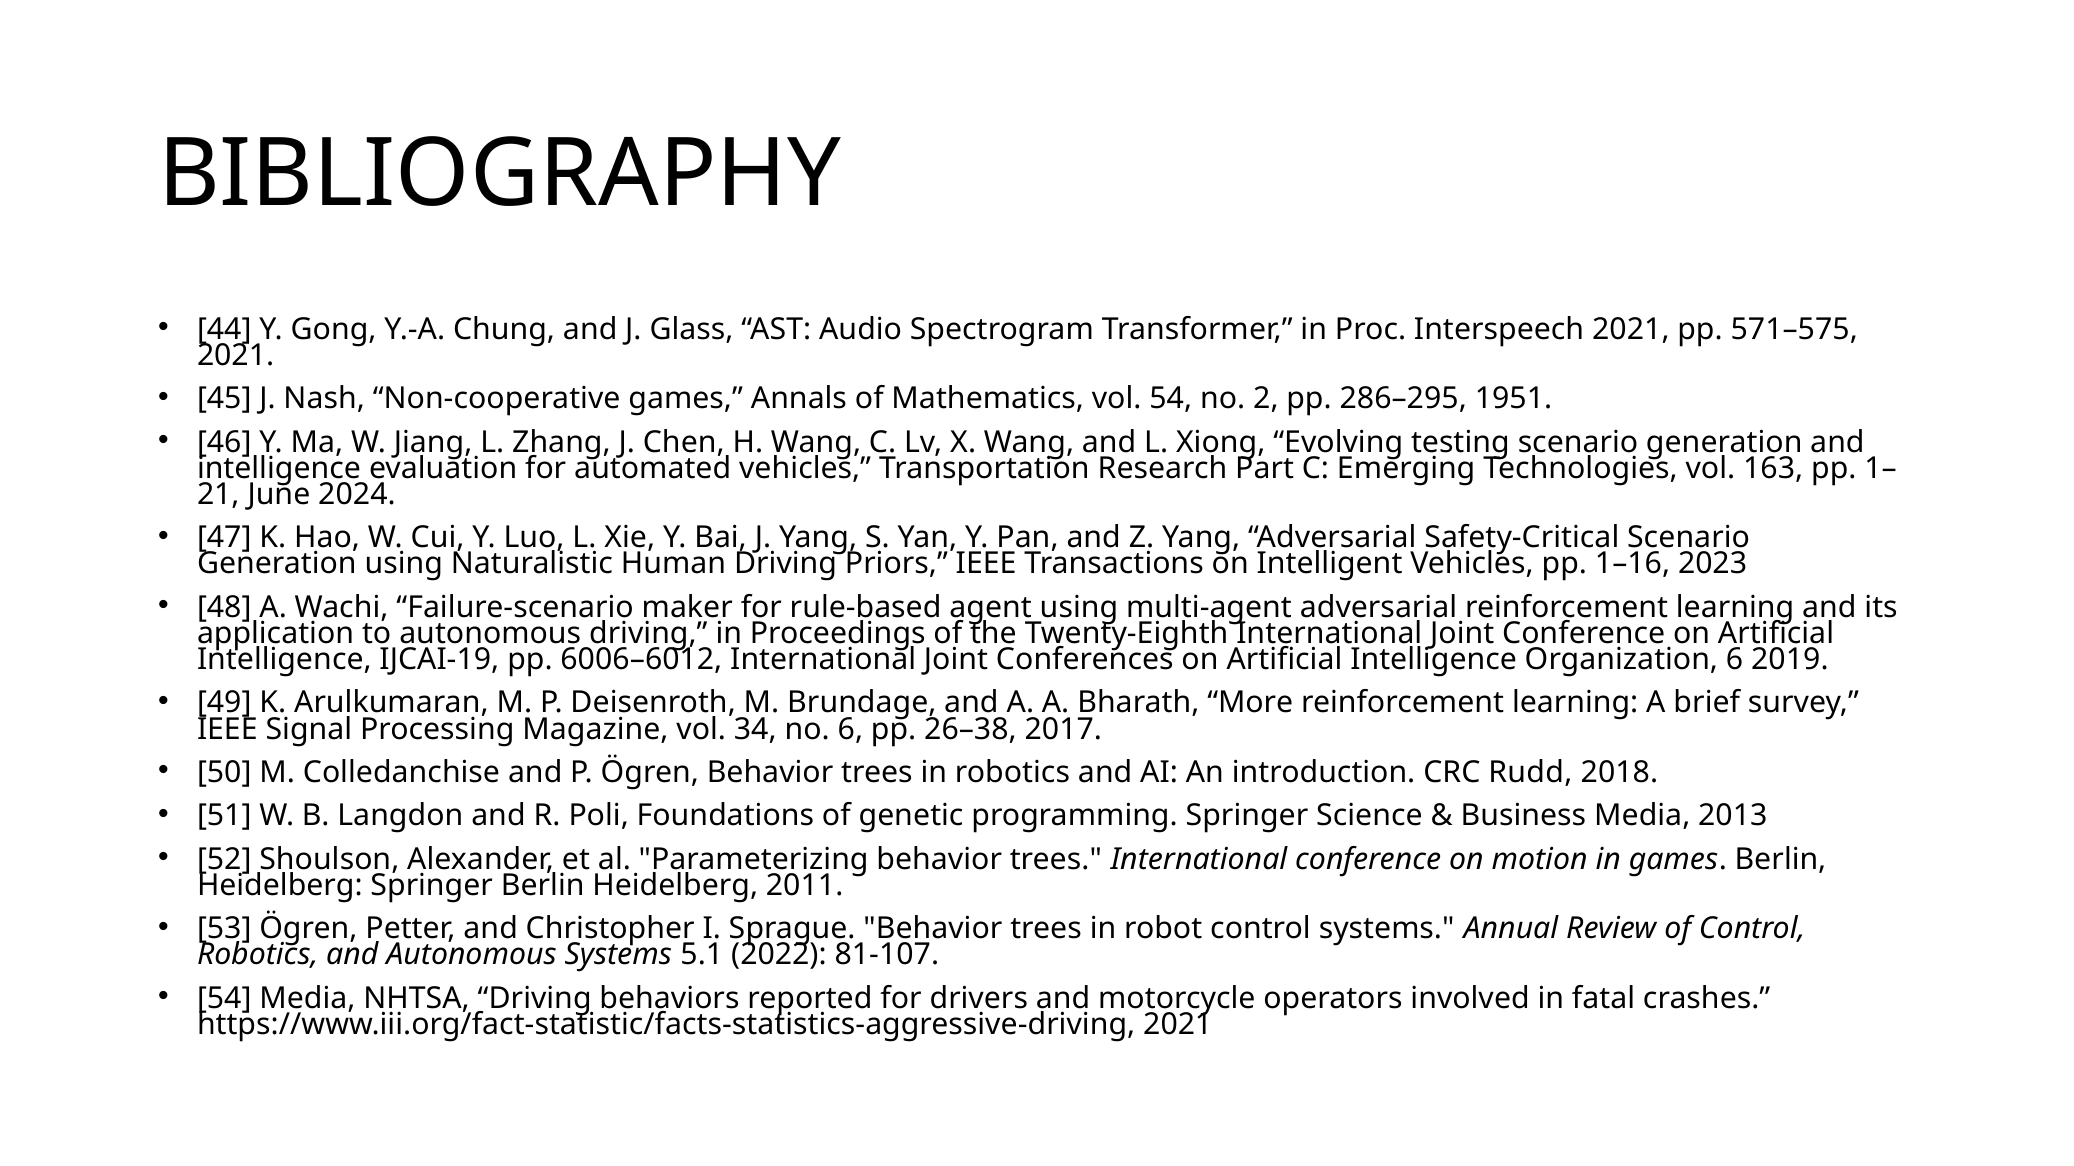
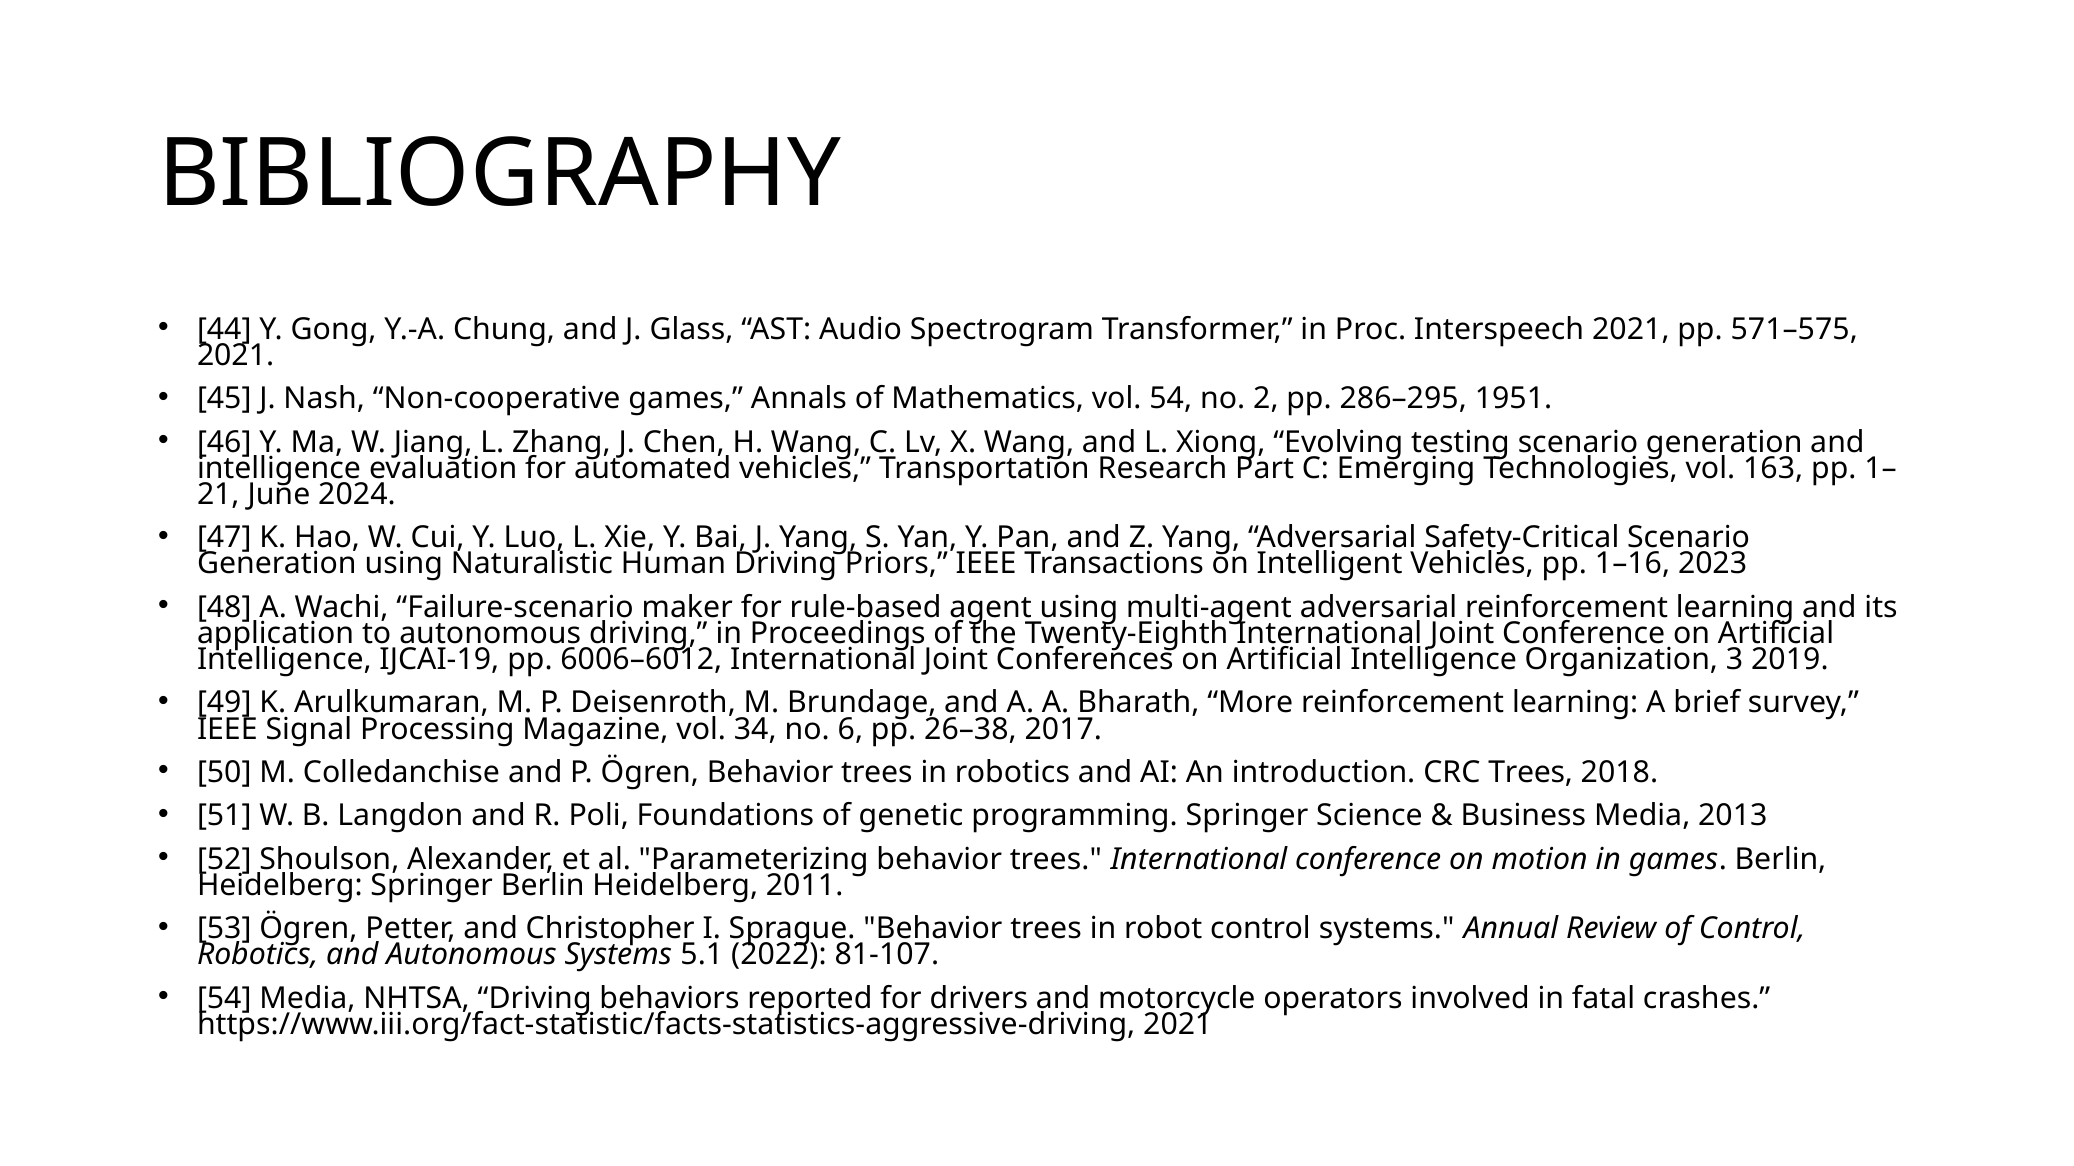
Organization 6: 6 -> 3
CRC Rudd: Rudd -> Trees
